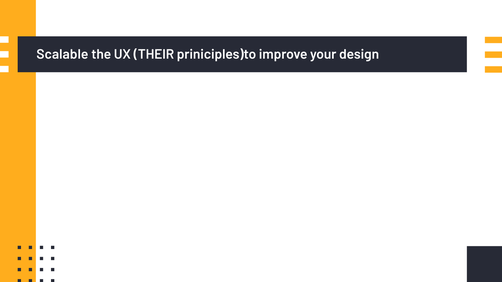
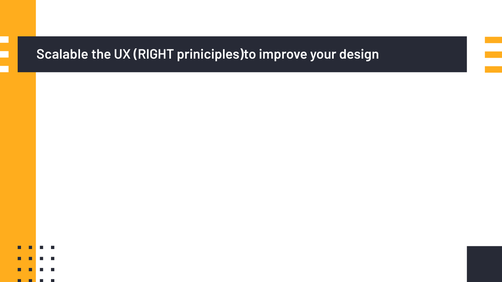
THEIR: THEIR -> RIGHT
